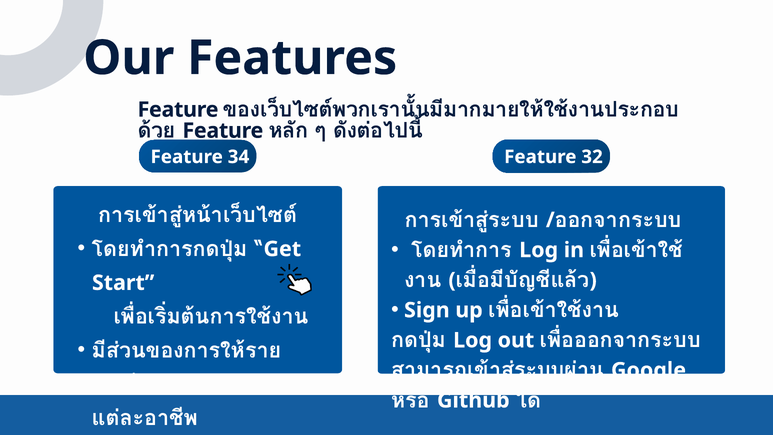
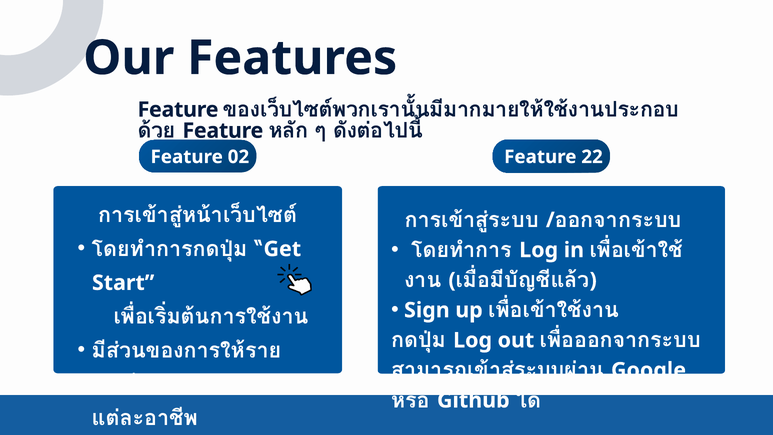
34: 34 -> 02
32: 32 -> 22
